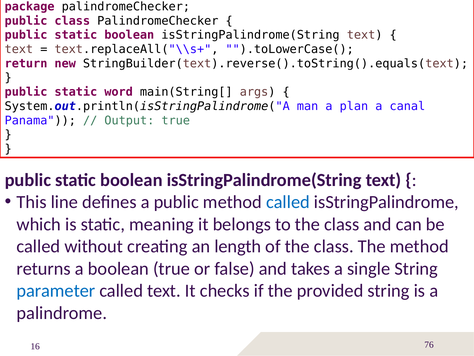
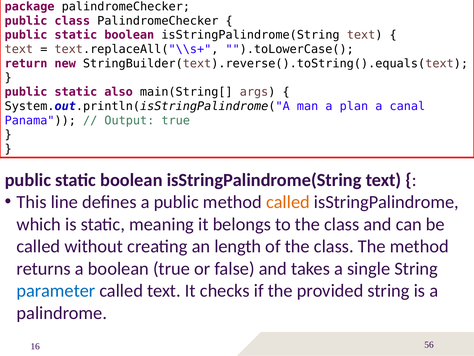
word: word -> also
called at (288, 202) colour: blue -> orange
76: 76 -> 56
